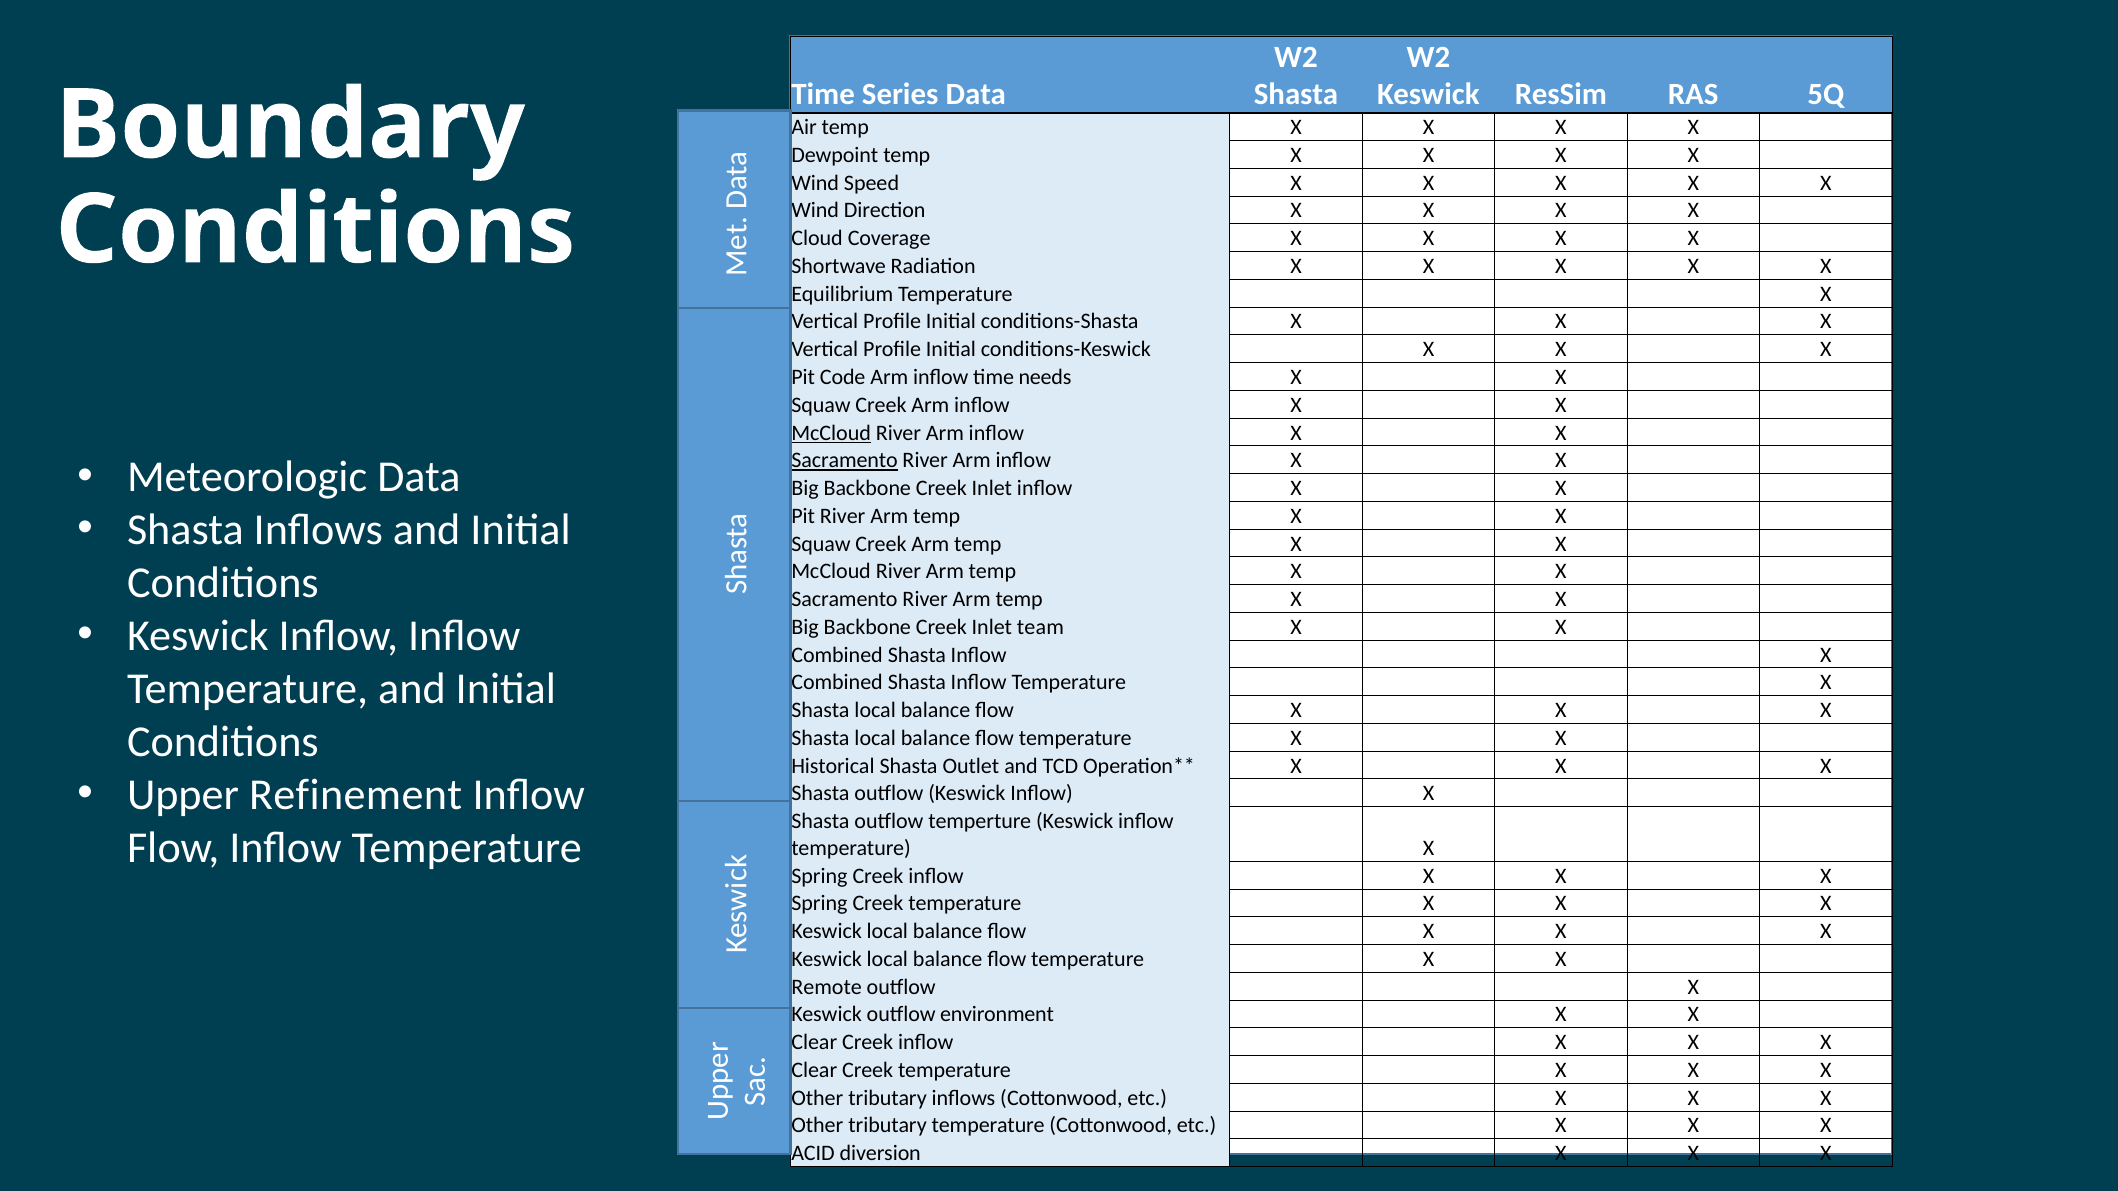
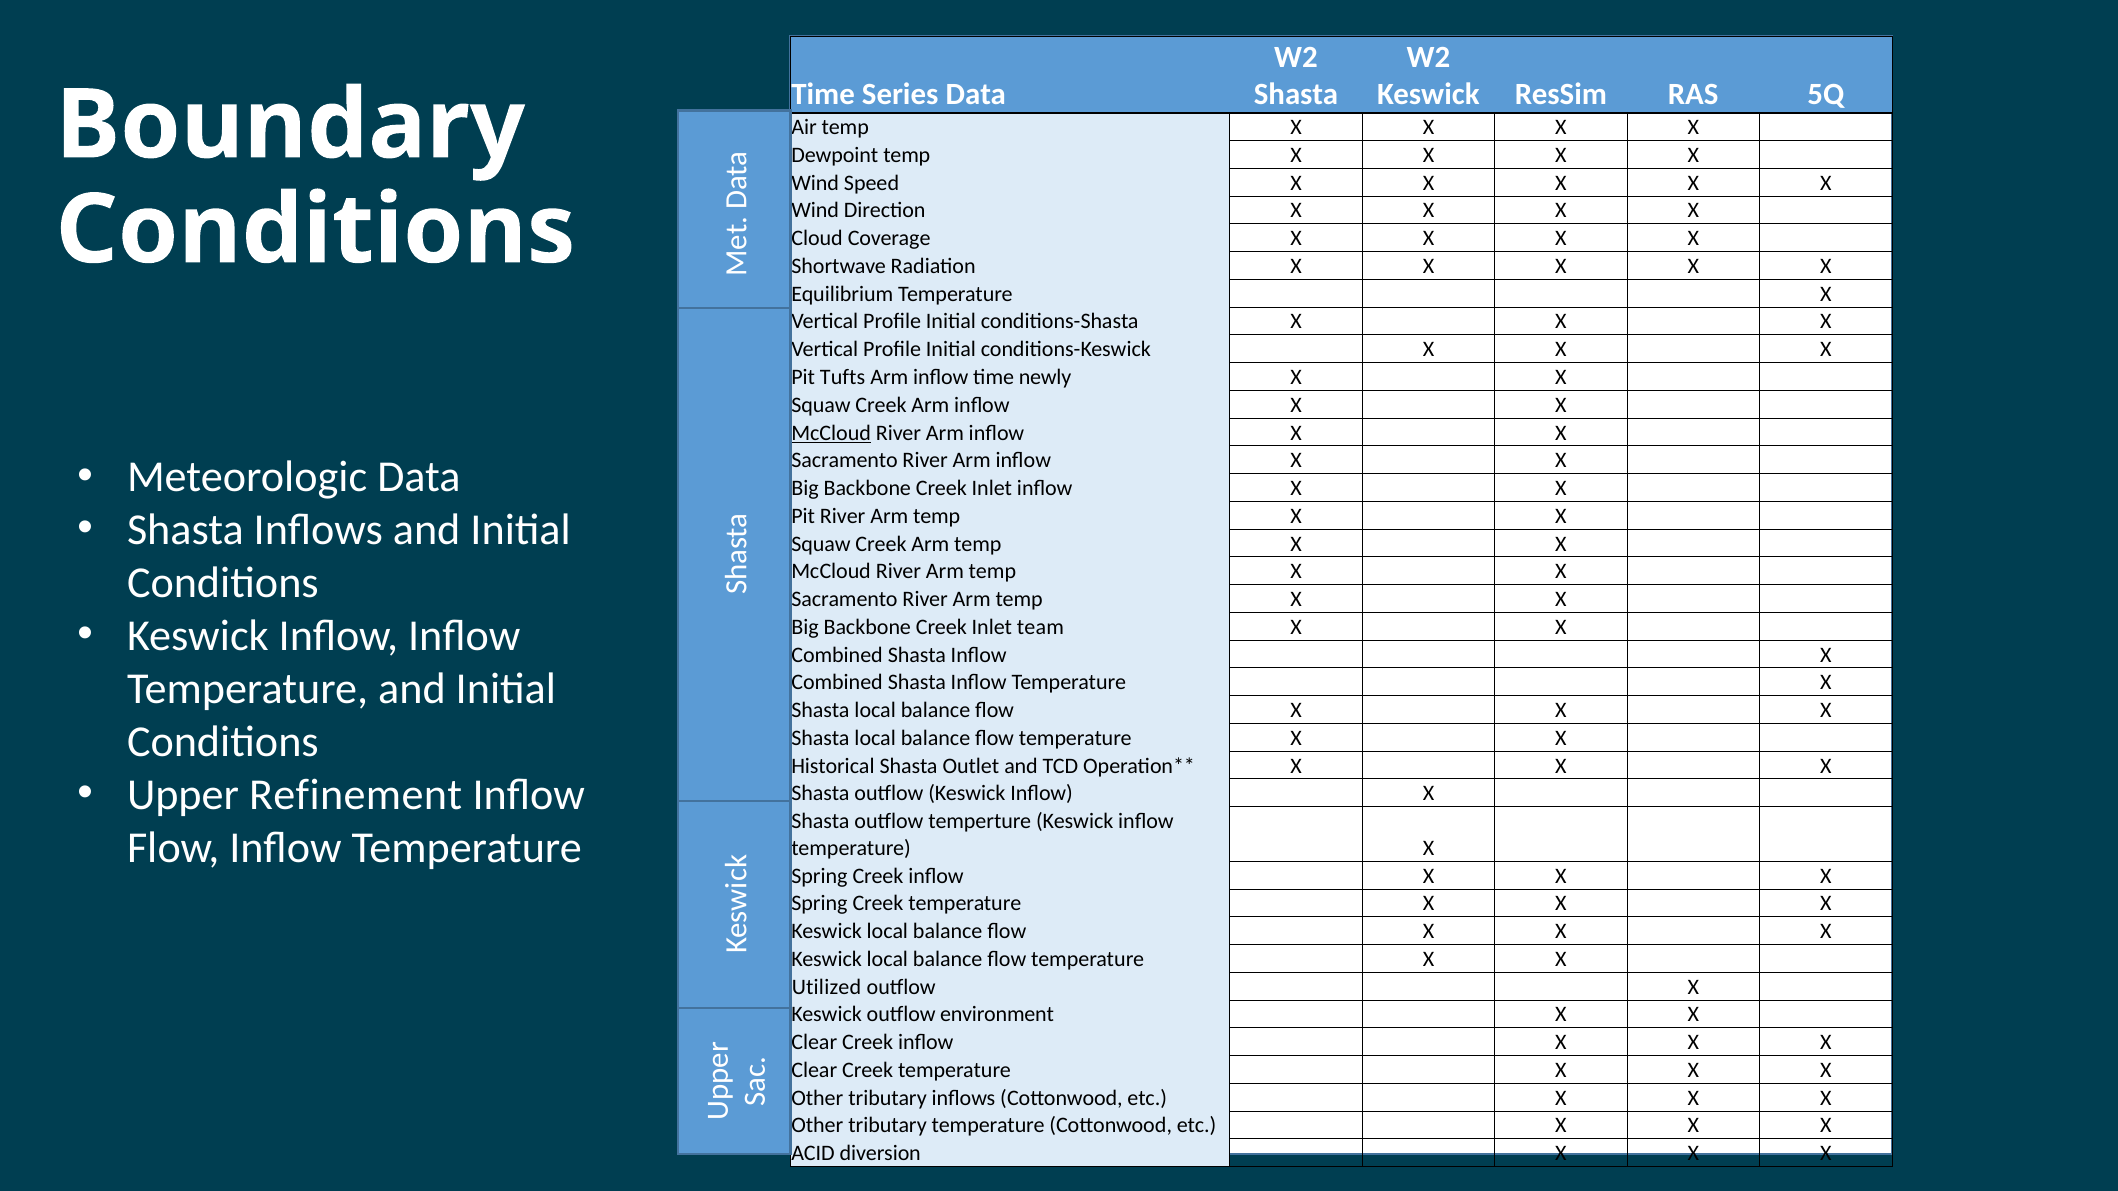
Code: Code -> Tufts
needs: needs -> newly
Sacramento at (845, 461) underline: present -> none
Remote: Remote -> Utilized
